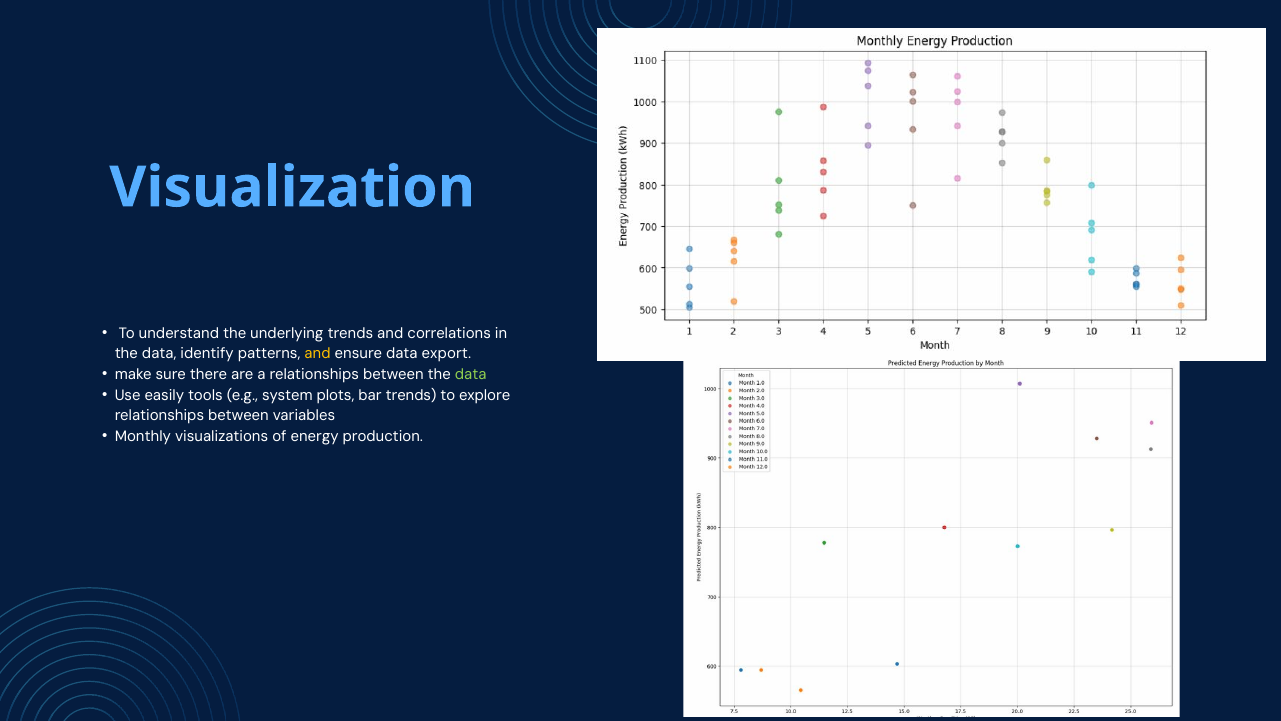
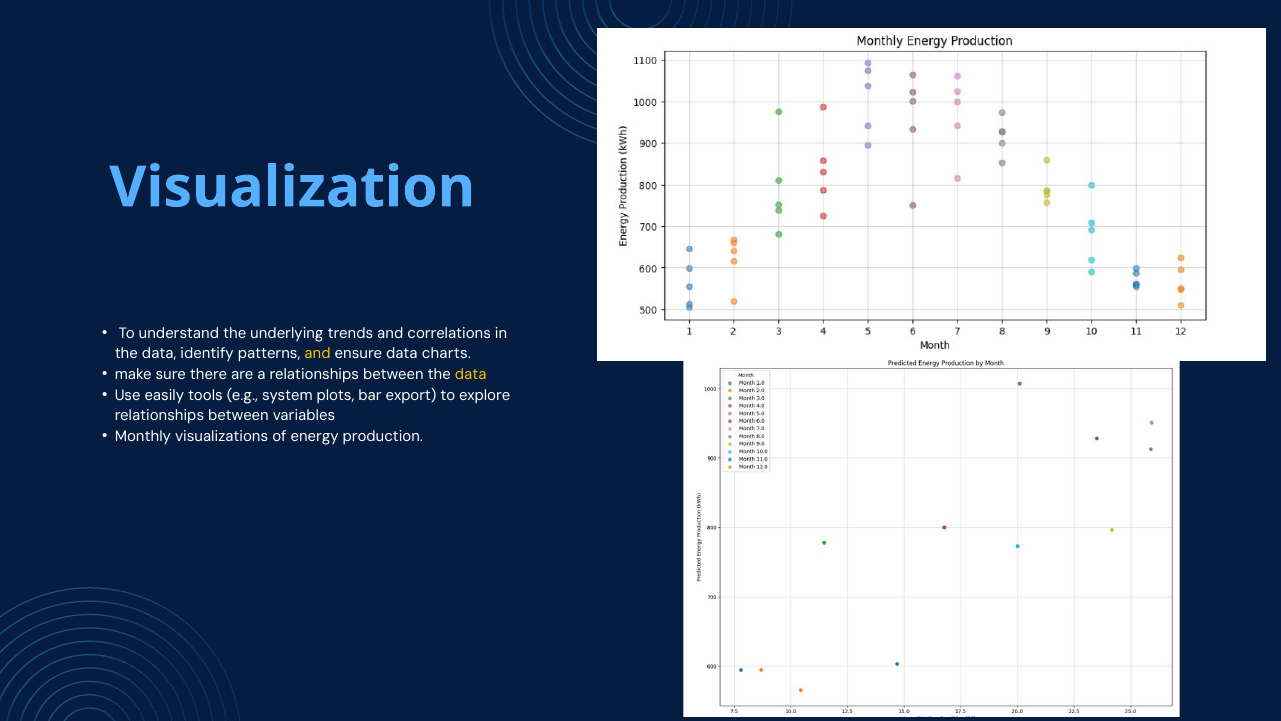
export: export -> charts
data at (471, 374) colour: light green -> yellow
bar trends: trends -> export
